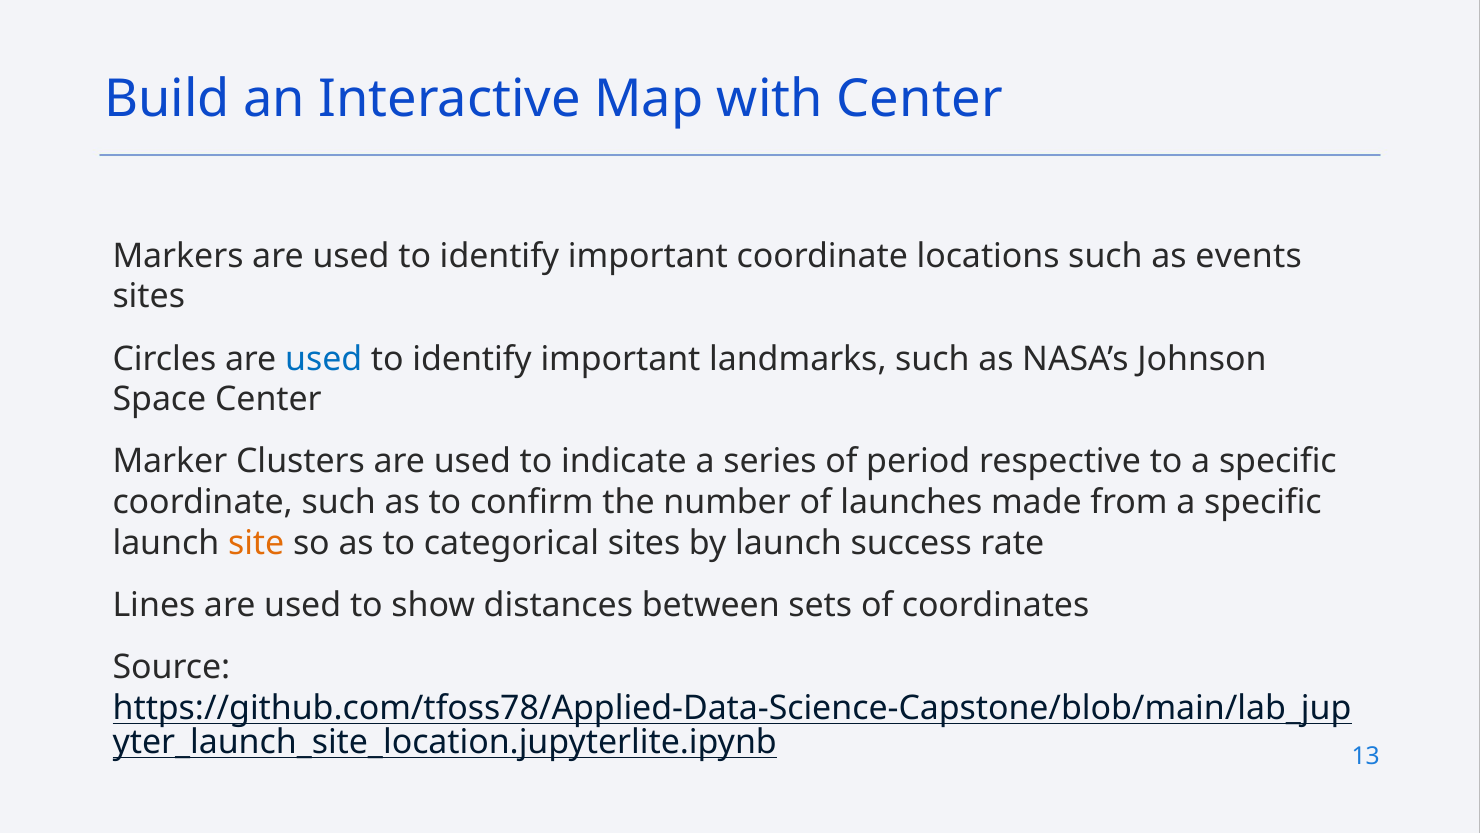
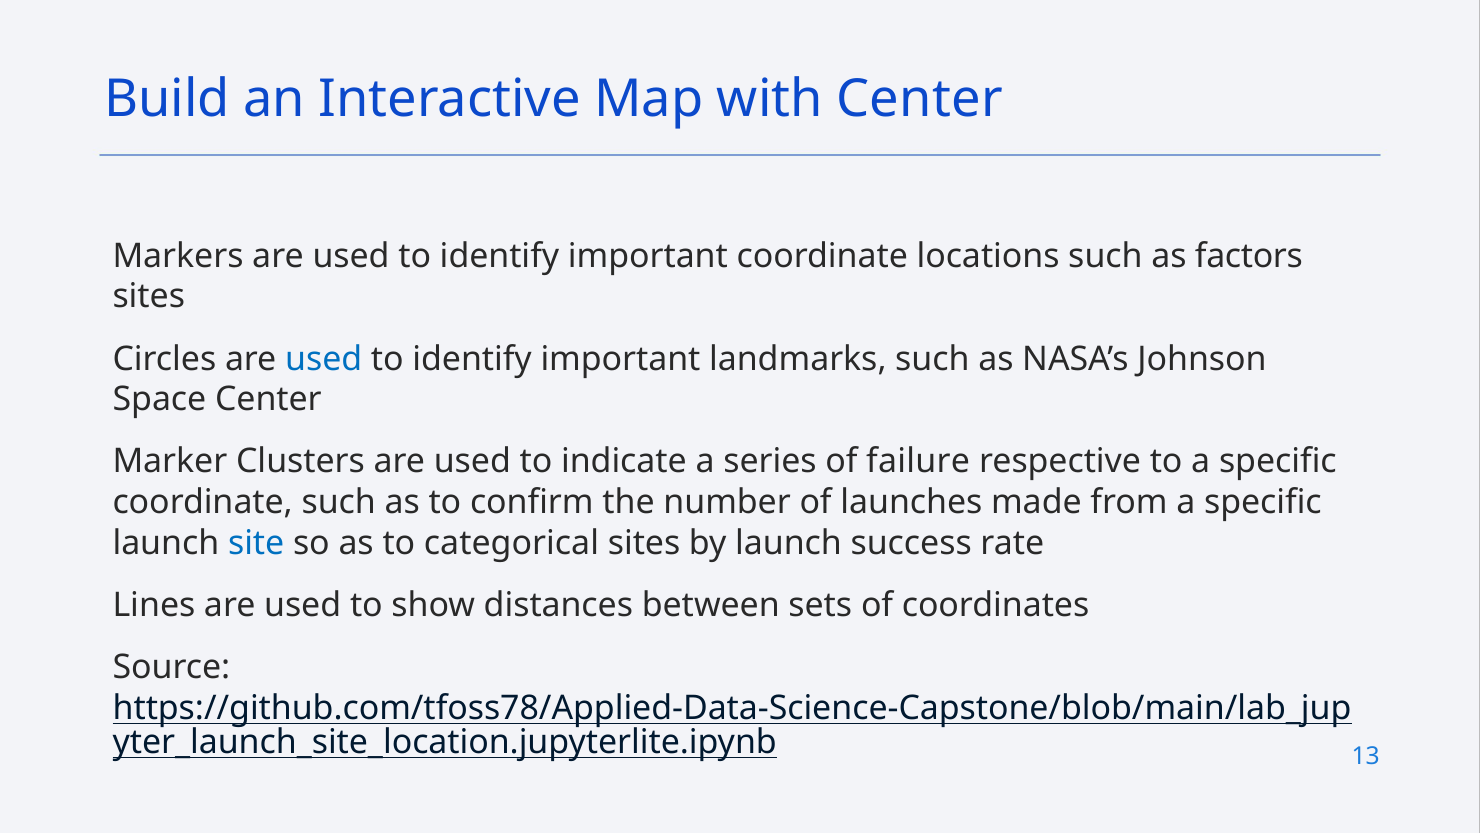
events: events -> factors
period: period -> failure
site colour: orange -> blue
